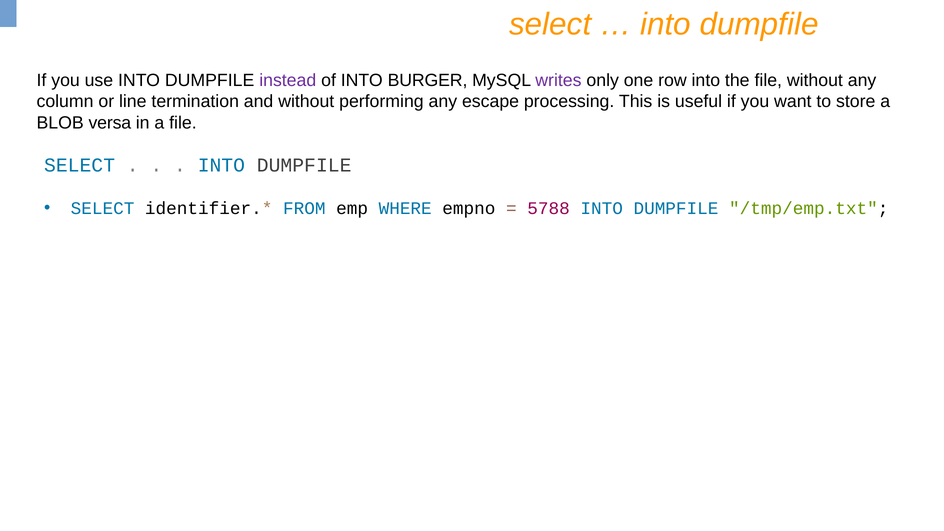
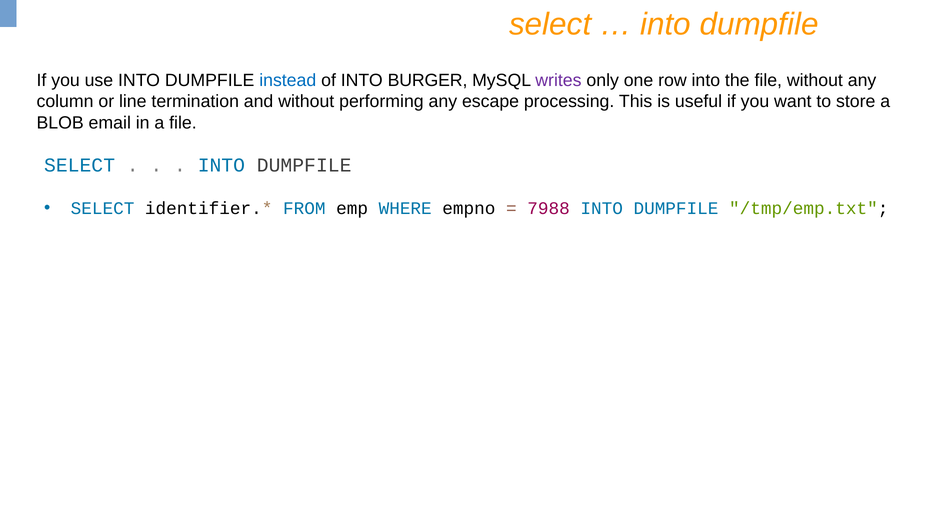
instead colour: purple -> blue
versa: versa -> email
5788: 5788 -> 7988
